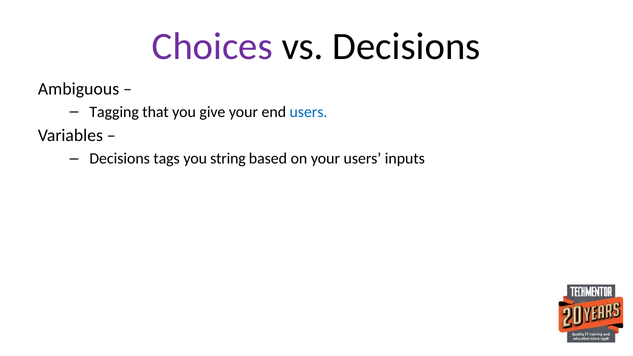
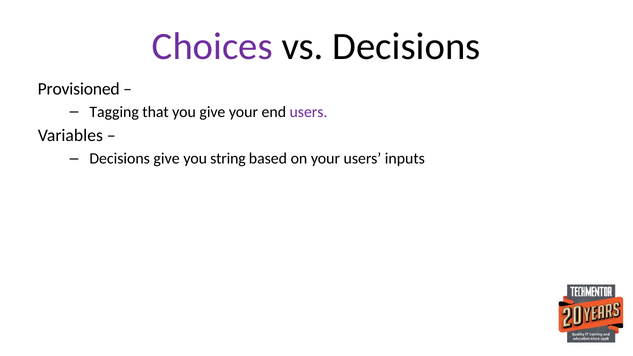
Ambiguous: Ambiguous -> Provisioned
users at (309, 112) colour: blue -> purple
Decisions tags: tags -> give
